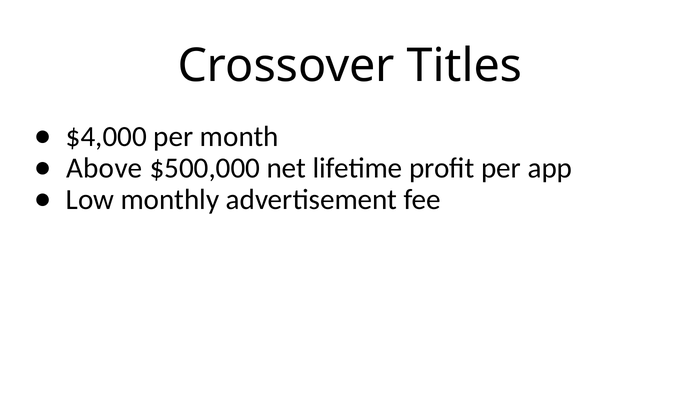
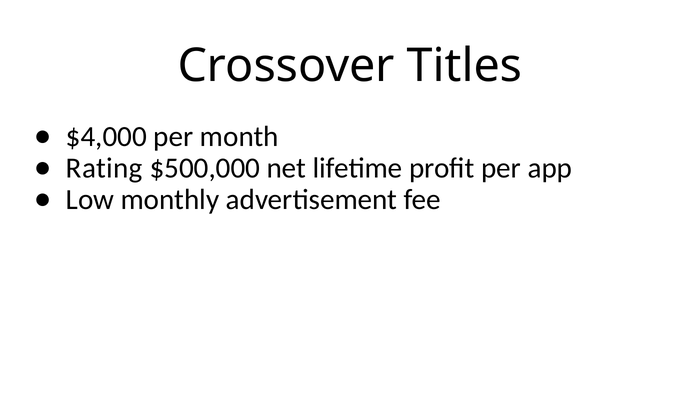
Above: Above -> Rating
